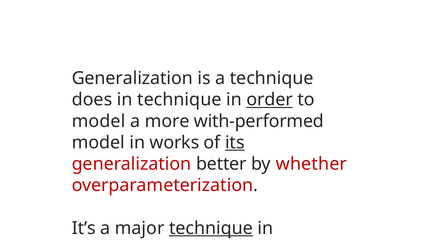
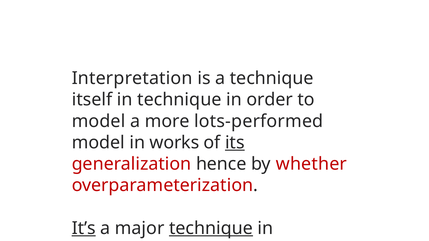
Generalization at (132, 78): Generalization -> Interpretation
does: does -> itself
order underline: present -> none
with-performed: with-performed -> lots-performed
better: better -> hence
It’s underline: none -> present
